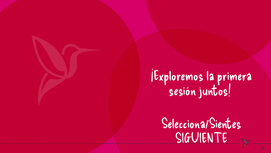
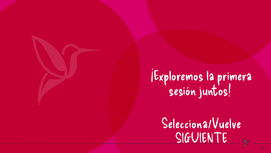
Selecciona/Sientes: Selecciona/Sientes -> Selecciona/Vuelve
